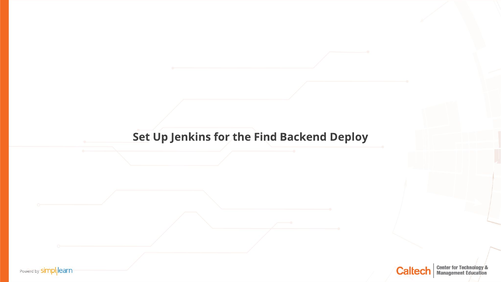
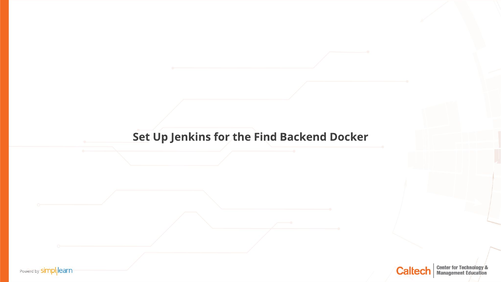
Deploy: Deploy -> Docker
